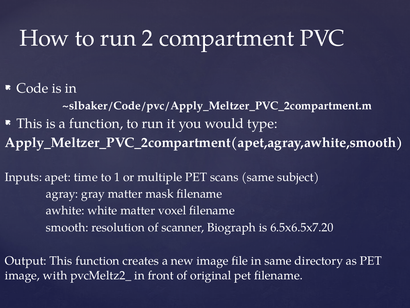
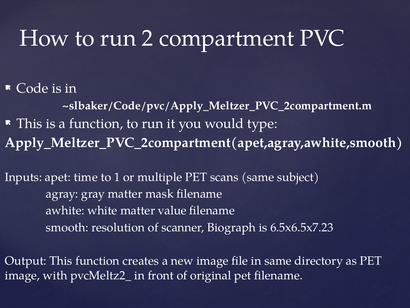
voxel: voxel -> value
6.5x6.5x7.20: 6.5x6.5x7.20 -> 6.5x6.5x7.23
